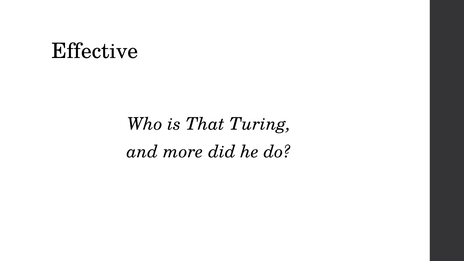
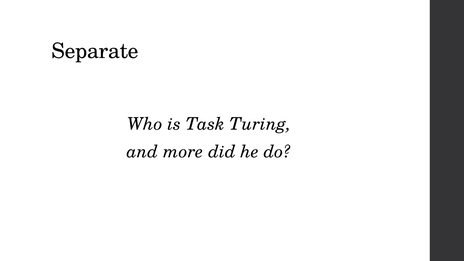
Effective: Effective -> Separate
That: That -> Task
